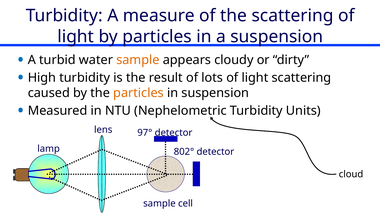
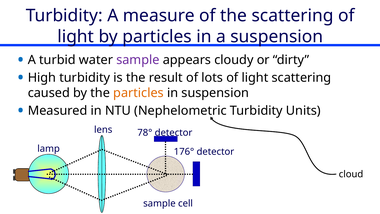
sample at (138, 60) colour: orange -> purple
97°: 97° -> 78°
802°: 802° -> 176°
